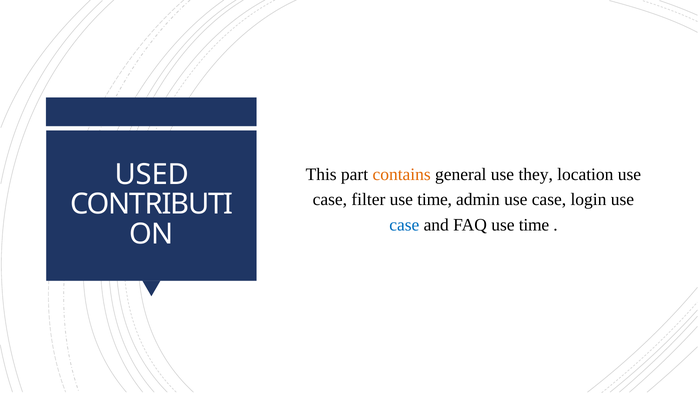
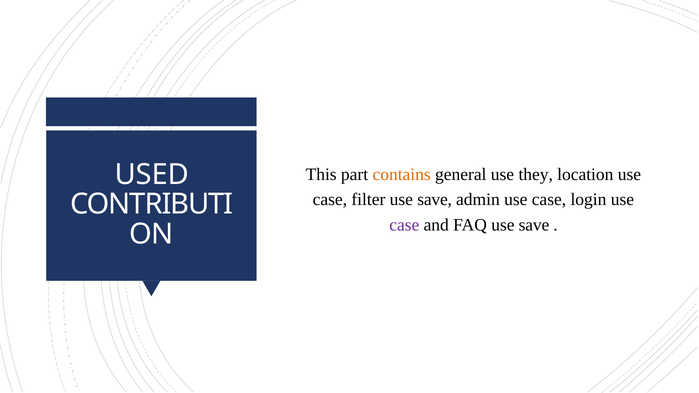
filter use time: time -> save
case at (404, 225) colour: blue -> purple
FAQ use time: time -> save
